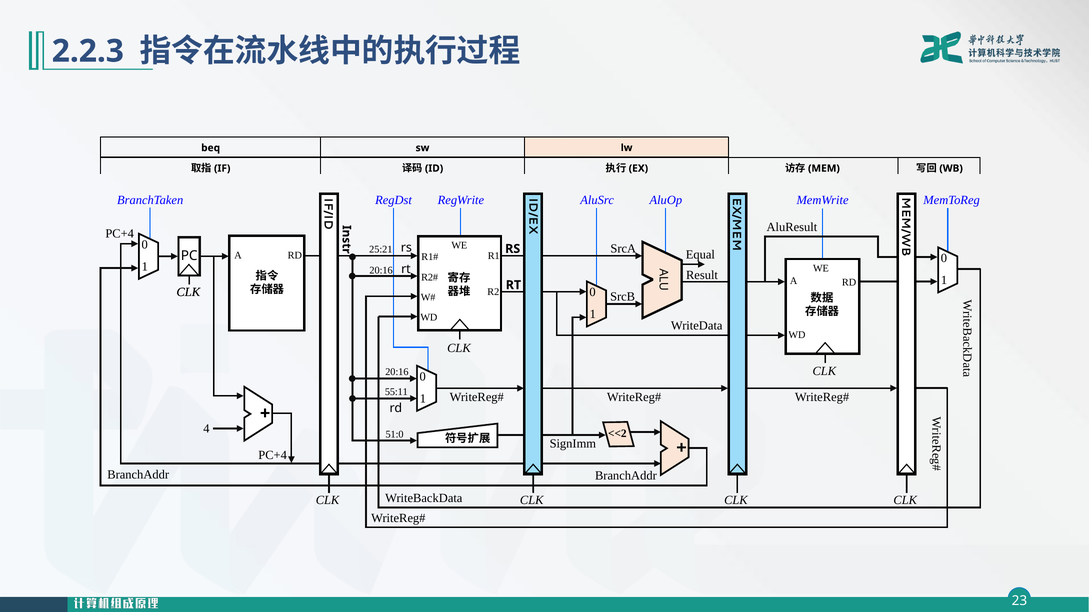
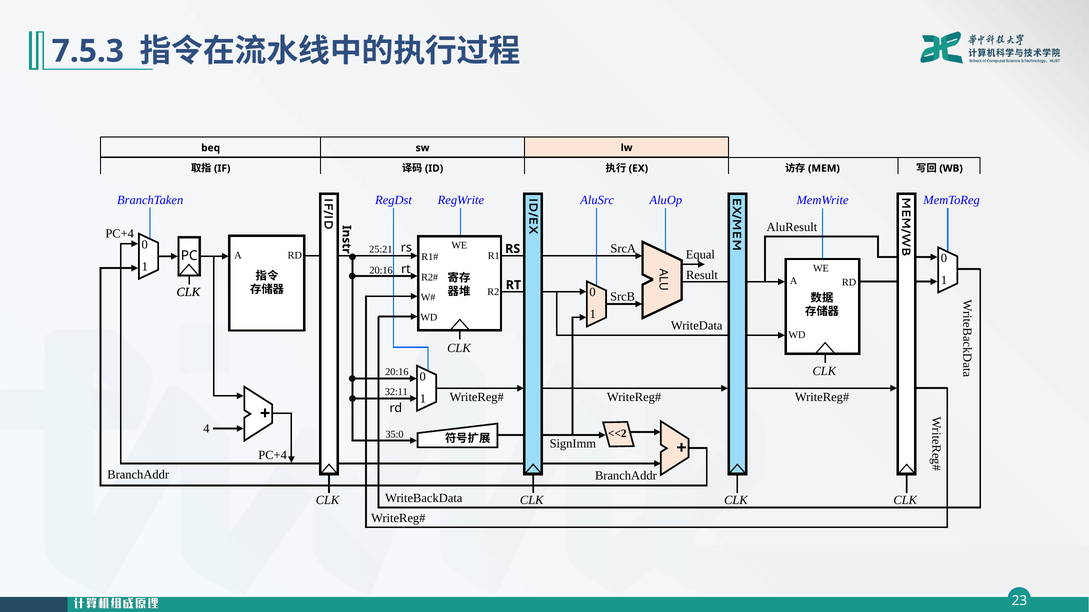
2.2.3: 2.2.3 -> 7.5.3
55:11: 55:11 -> 32:11
51:0: 51:0 -> 35:0
